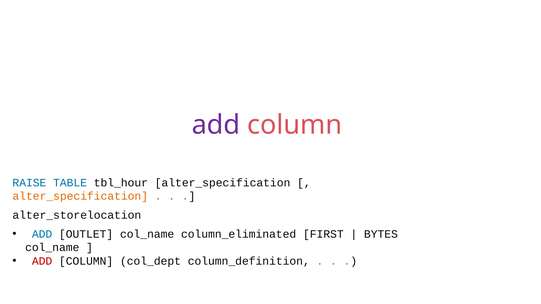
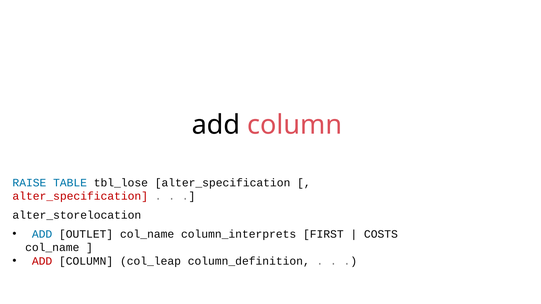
add at (216, 125) colour: purple -> black
tbl_hour: tbl_hour -> tbl_lose
alter_specification at (80, 196) colour: orange -> red
column_eliminated: column_eliminated -> column_interprets
BYTES: BYTES -> COSTS
col_dept: col_dept -> col_leap
